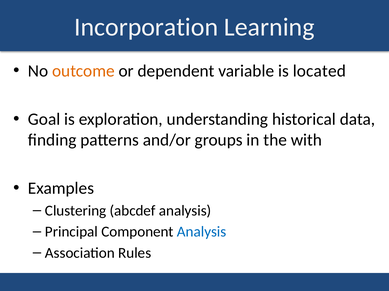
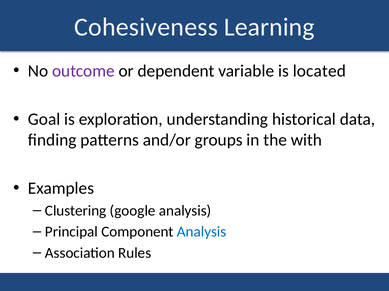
Incorporation: Incorporation -> Cohesiveness
outcome colour: orange -> purple
abcdef: abcdef -> google
